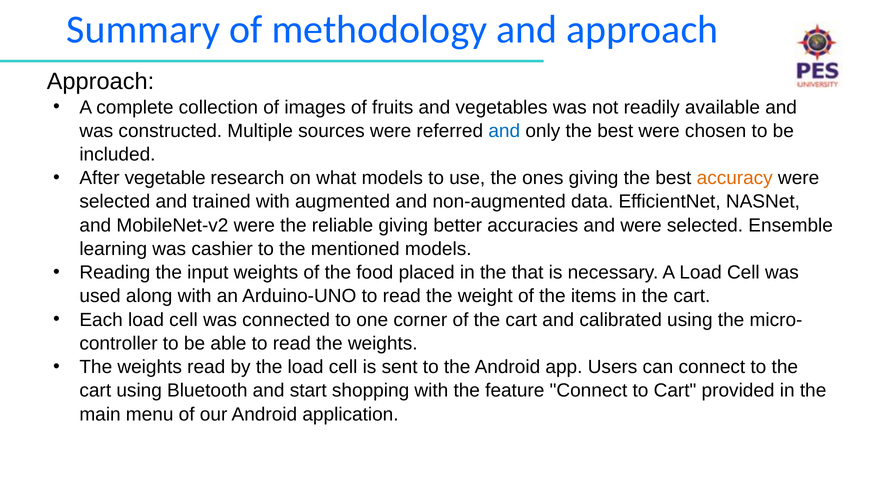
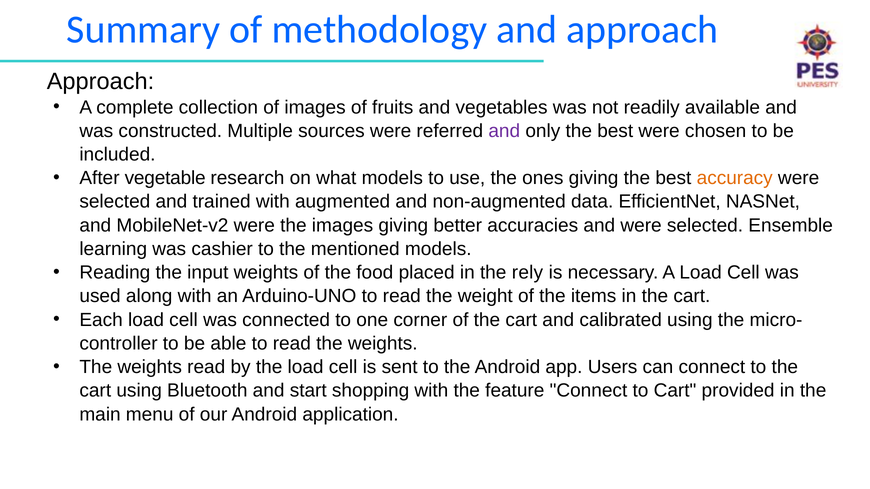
and at (504, 131) colour: blue -> purple
the reliable: reliable -> images
that: that -> rely
